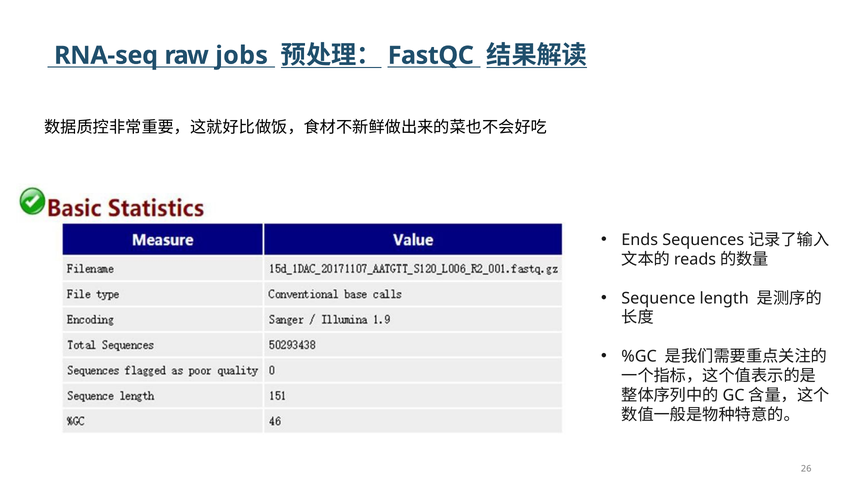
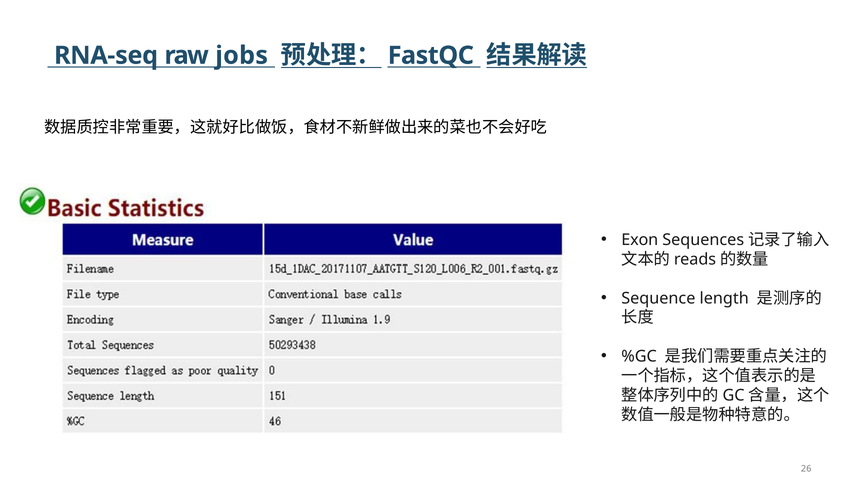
Ends: Ends -> Exon
